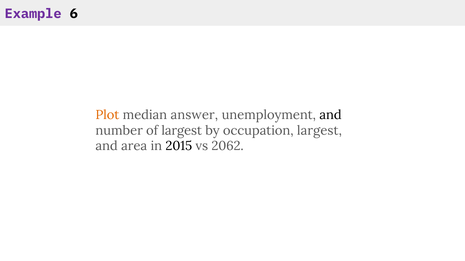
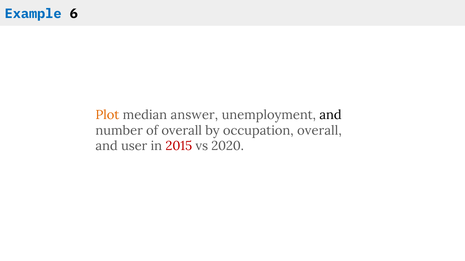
Example colour: purple -> blue
of largest: largest -> overall
occupation largest: largest -> overall
area: area -> user
2015 colour: black -> red
2062: 2062 -> 2020
